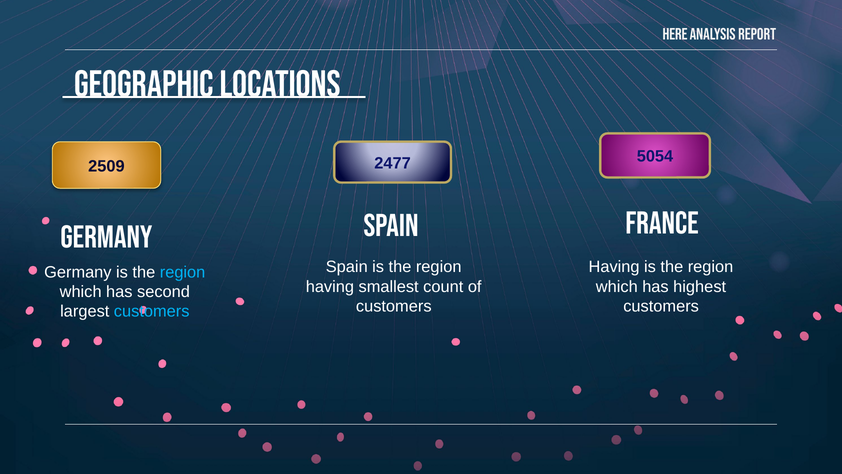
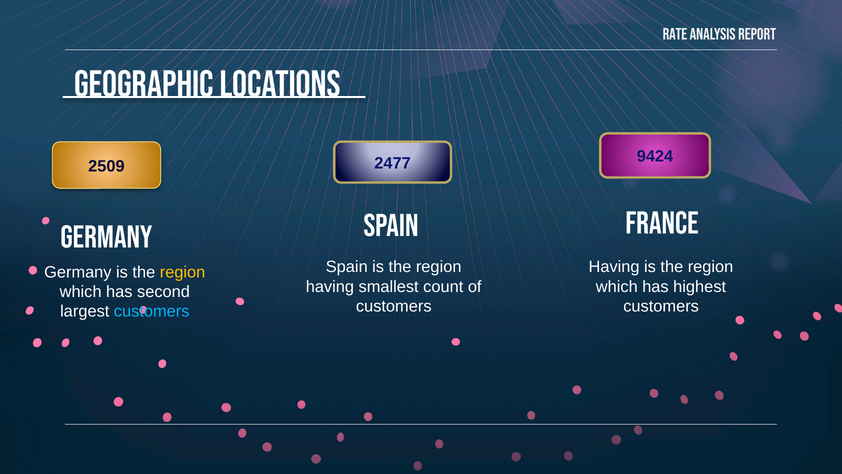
Here: Here -> Rate
5054: 5054 -> 9424
region at (183, 272) colour: light blue -> yellow
